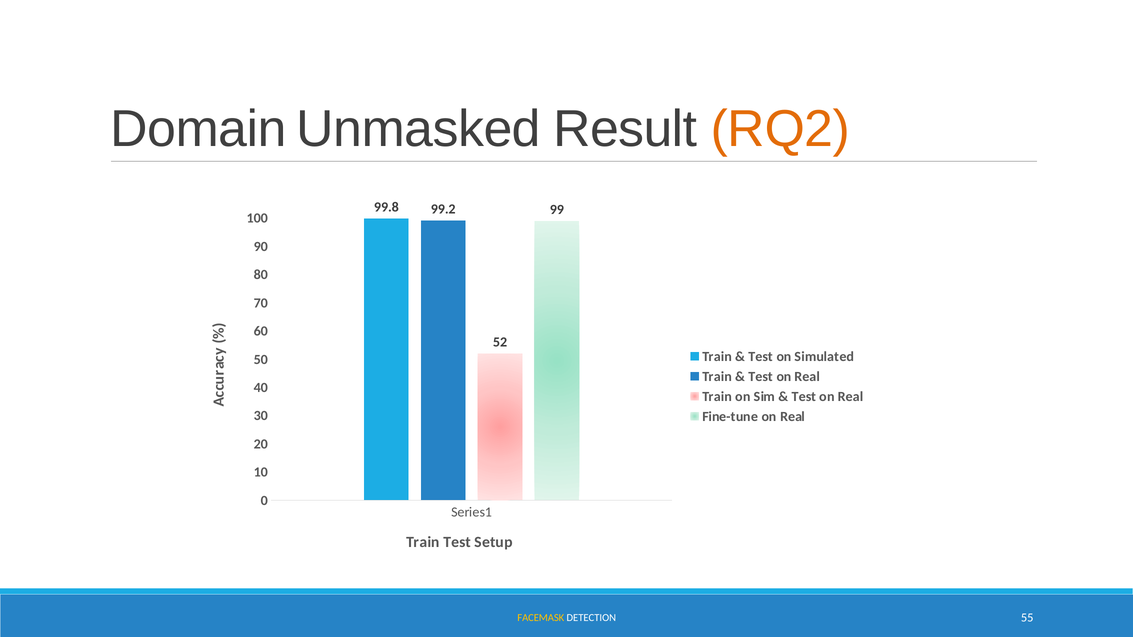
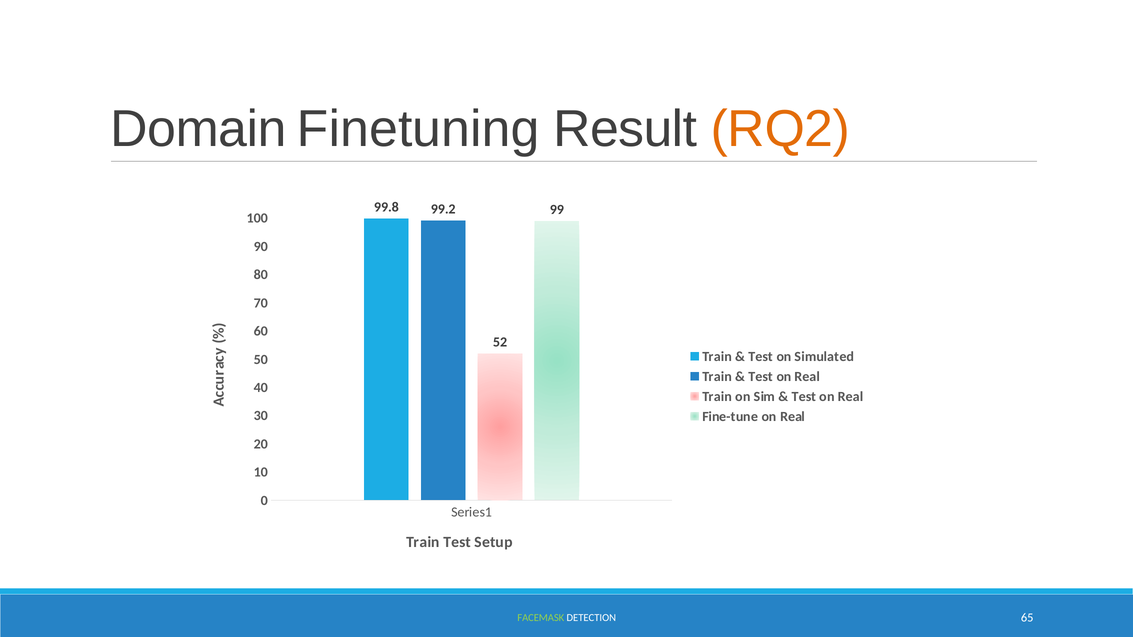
Unmasked: Unmasked -> Finetuning
FACEMASK colour: yellow -> light green
55: 55 -> 65
